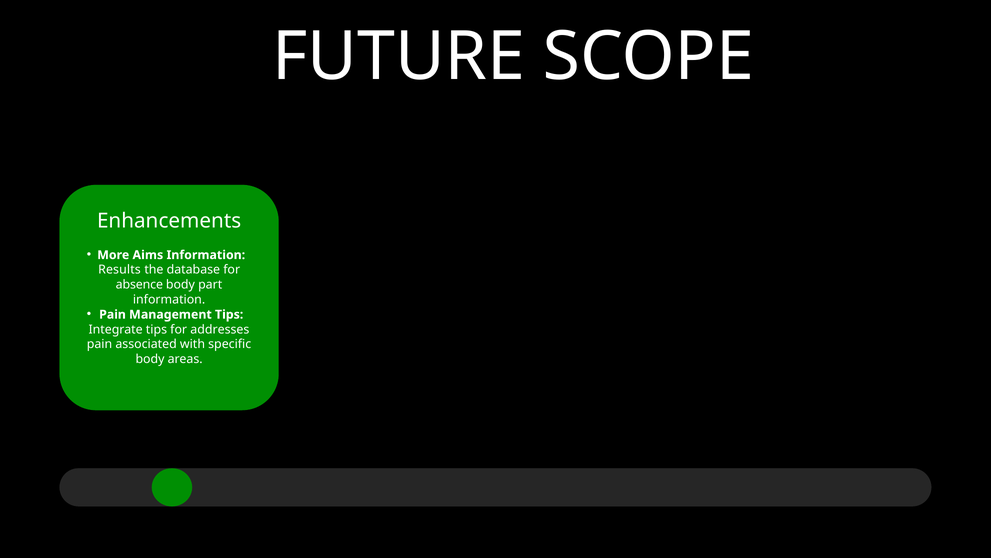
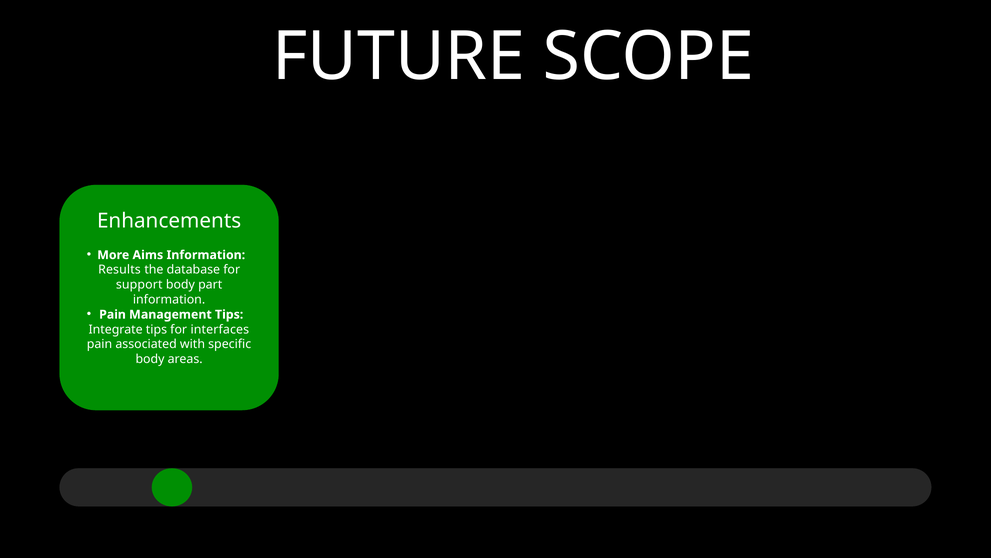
absence: absence -> support
addresses: addresses -> interfaces
